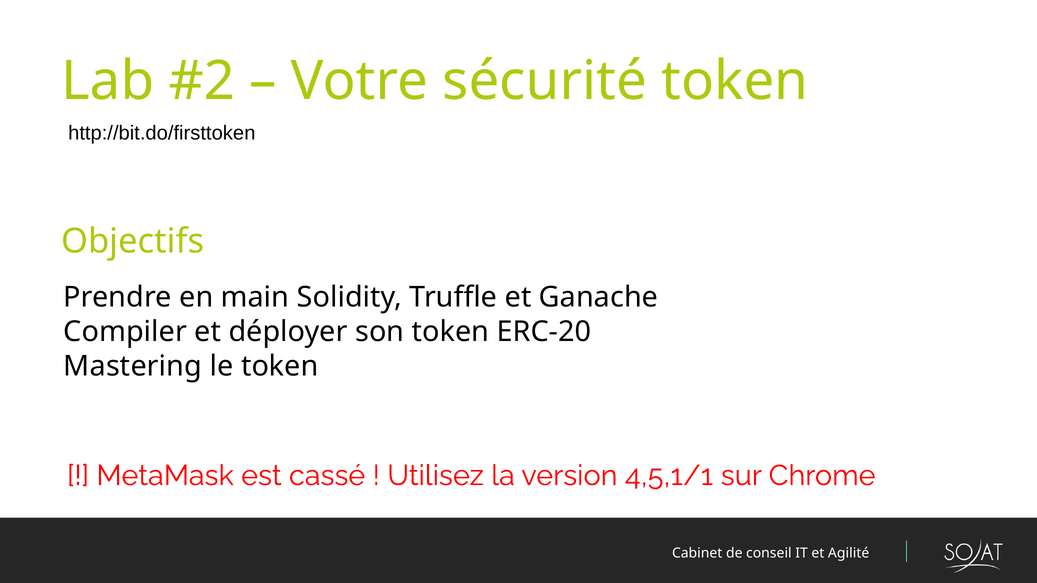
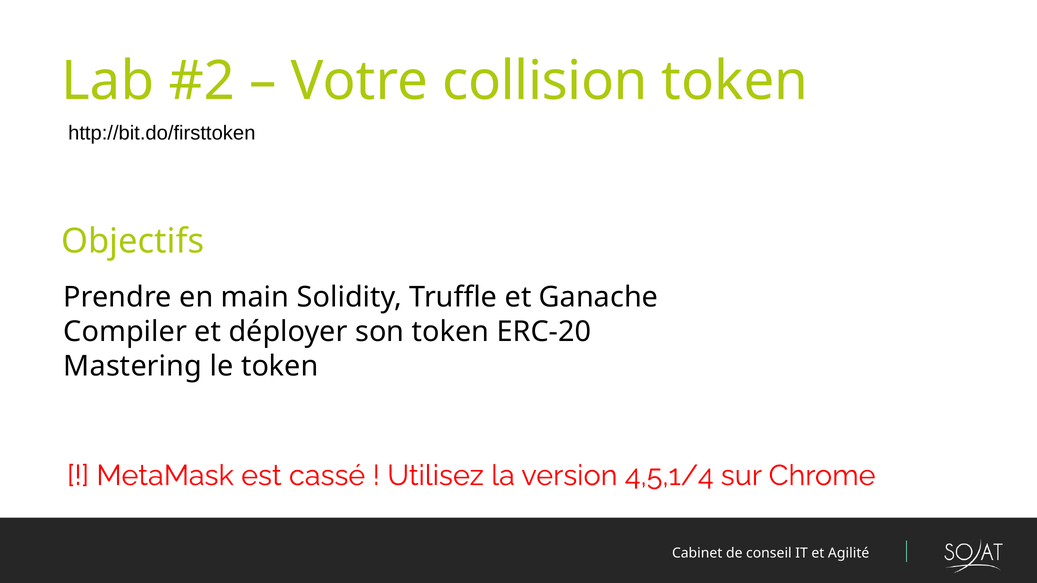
sécurité: sécurité -> collision
4,5,1/1: 4,5,1/1 -> 4,5,1/4
